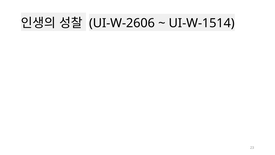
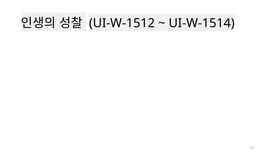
UI-W-2606: UI-W-2606 -> UI-W-1512
